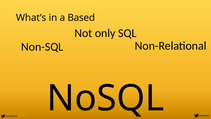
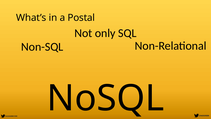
Based: Based -> Postal
